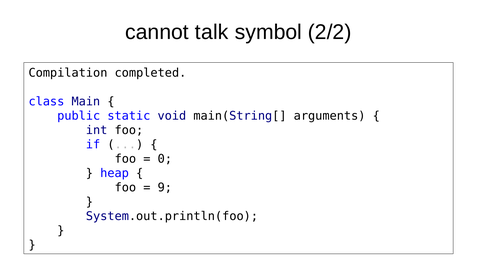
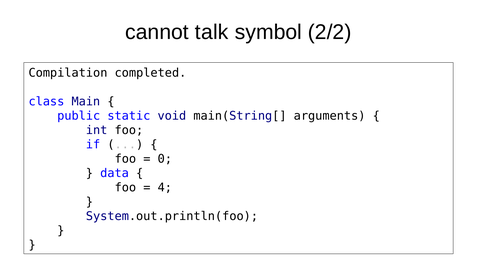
heap: heap -> data
9: 9 -> 4
